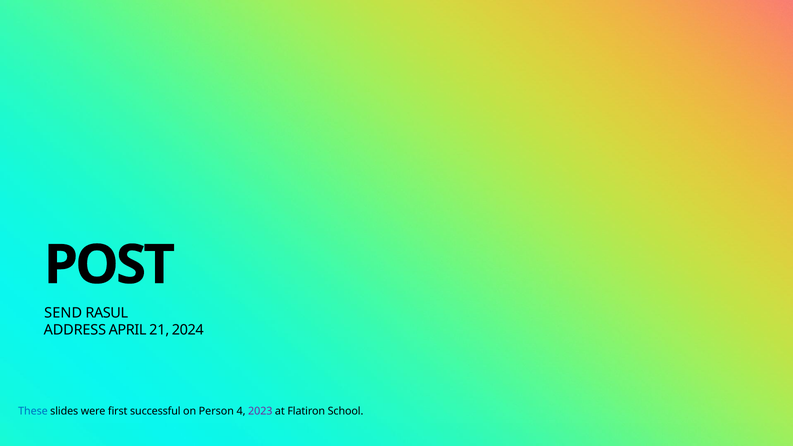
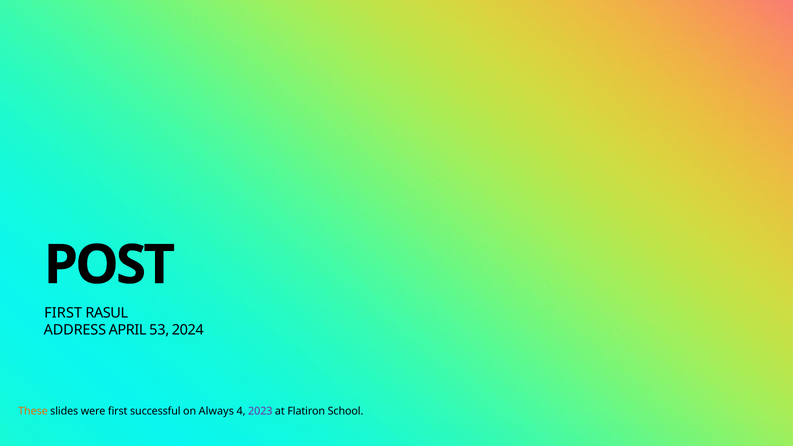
SEND at (63, 313): SEND -> FIRST
21: 21 -> 53
These colour: blue -> orange
Person: Person -> Always
